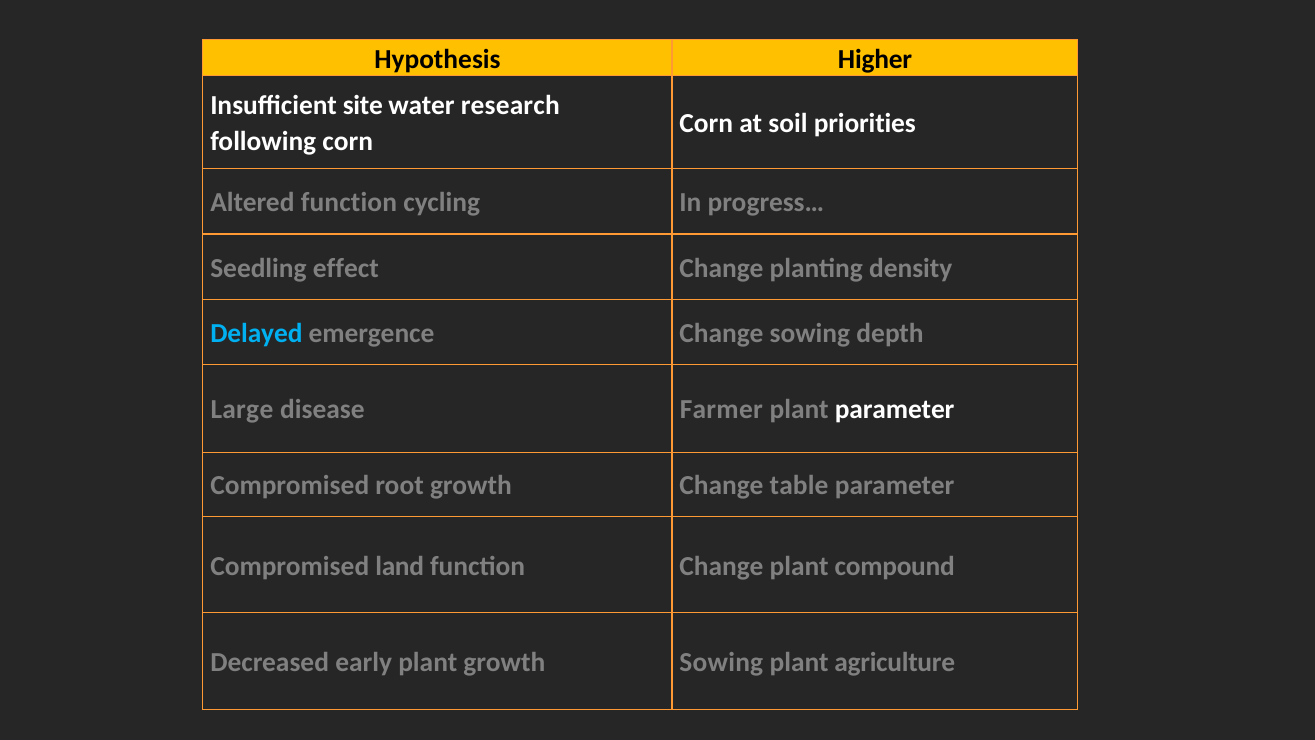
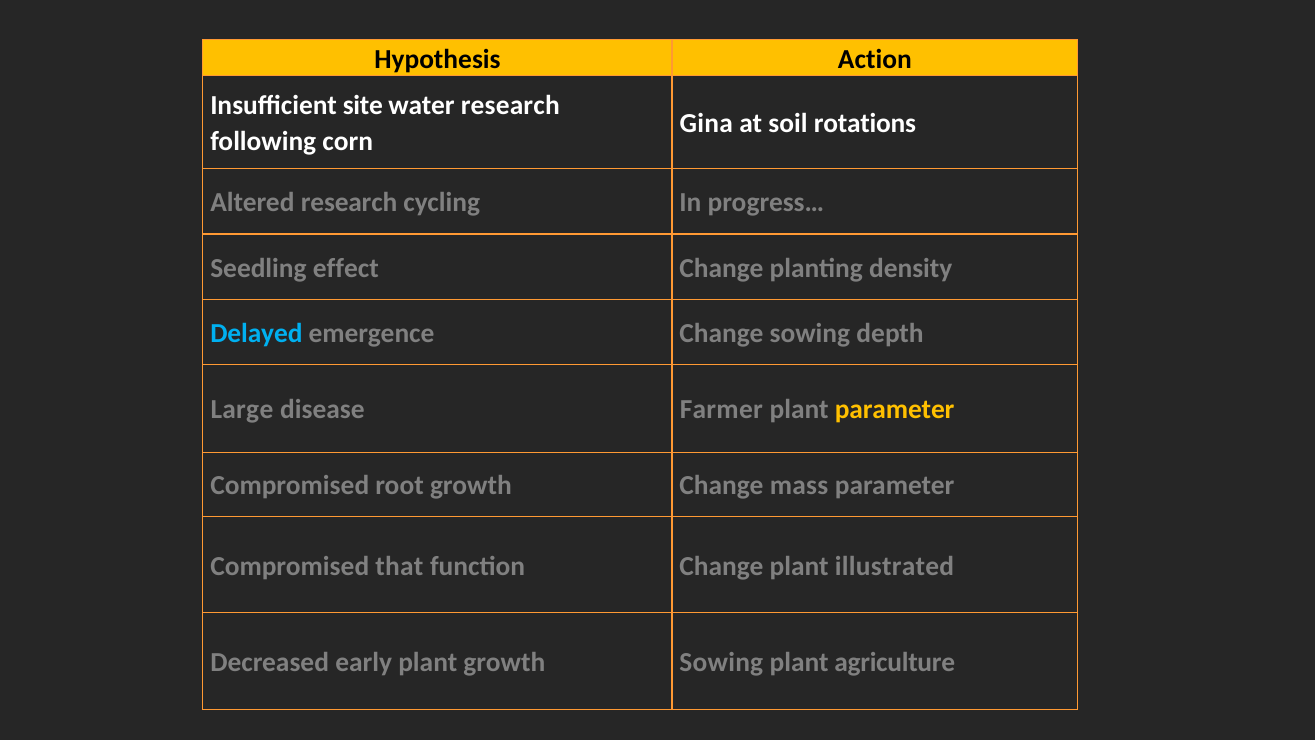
Higher: Higher -> Action
Corn at (706, 123): Corn -> Gina
priorities: priorities -> rotations
Altered function: function -> research
parameter at (895, 410) colour: white -> yellow
table: table -> mass
land: land -> that
compound: compound -> illustrated
